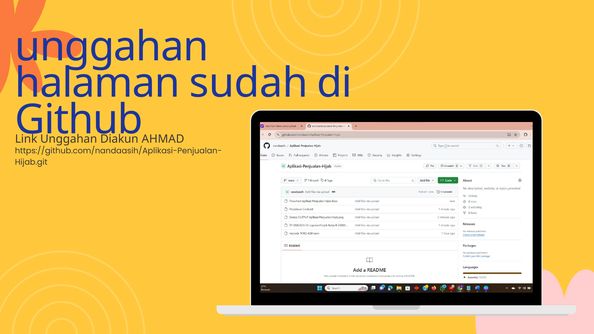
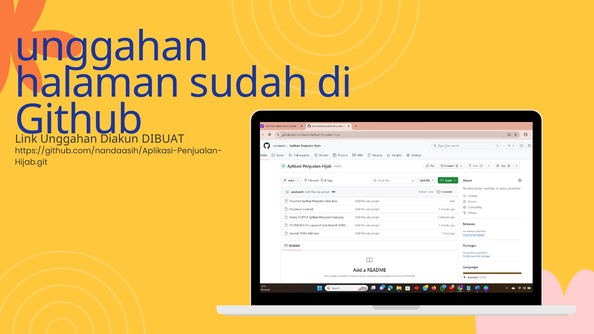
AHMAD: AHMAD -> DIBUAT
